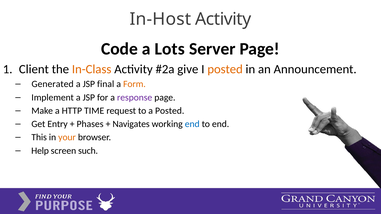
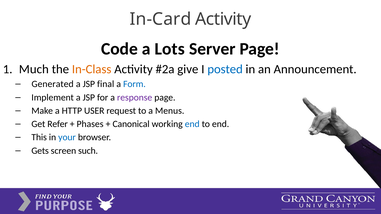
In-Host: In-Host -> In-Card
Client: Client -> Much
posted at (225, 69) colour: orange -> blue
Form colour: orange -> blue
TIME: TIME -> USER
a Posted: Posted -> Menus
Entry: Entry -> Refer
Navigates: Navigates -> Canonical
your colour: orange -> blue
Help: Help -> Gets
